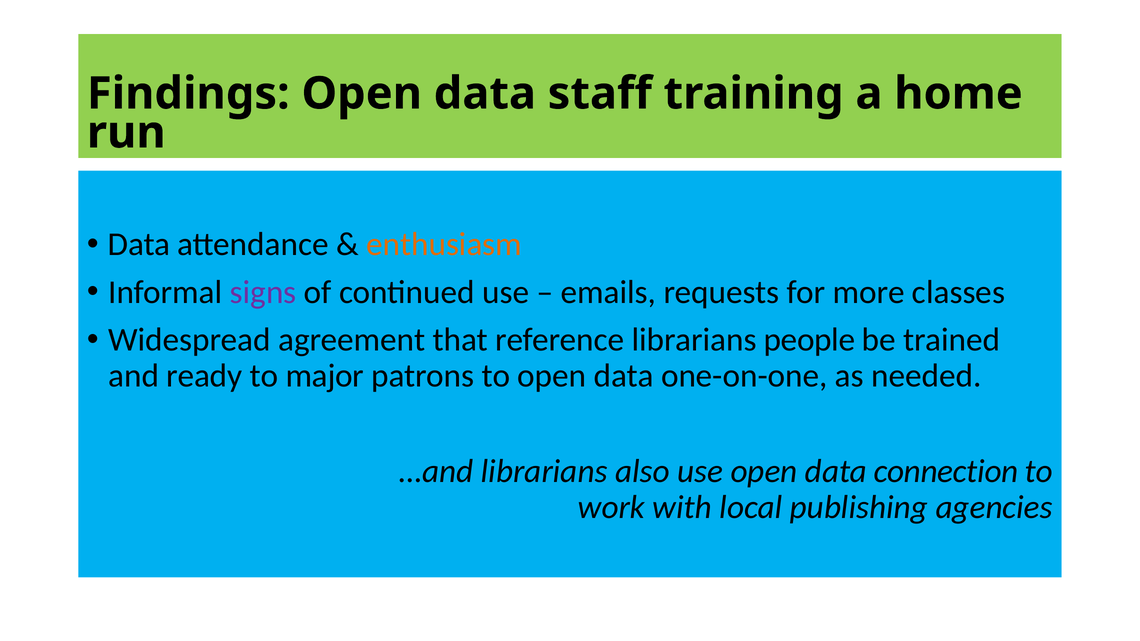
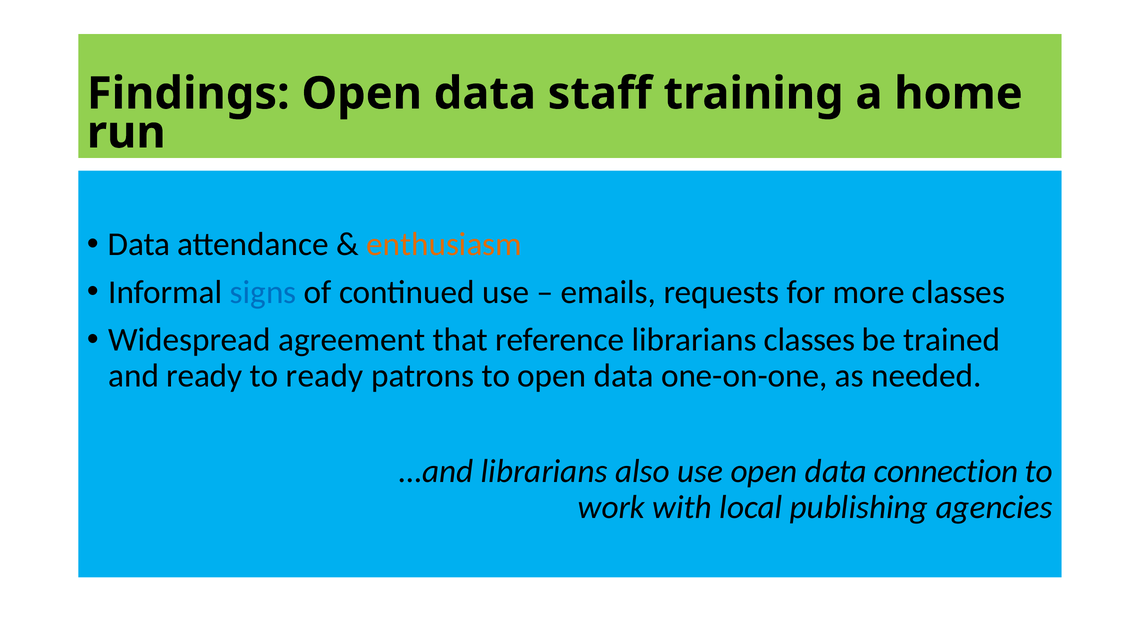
signs colour: purple -> blue
librarians people: people -> classes
to major: major -> ready
